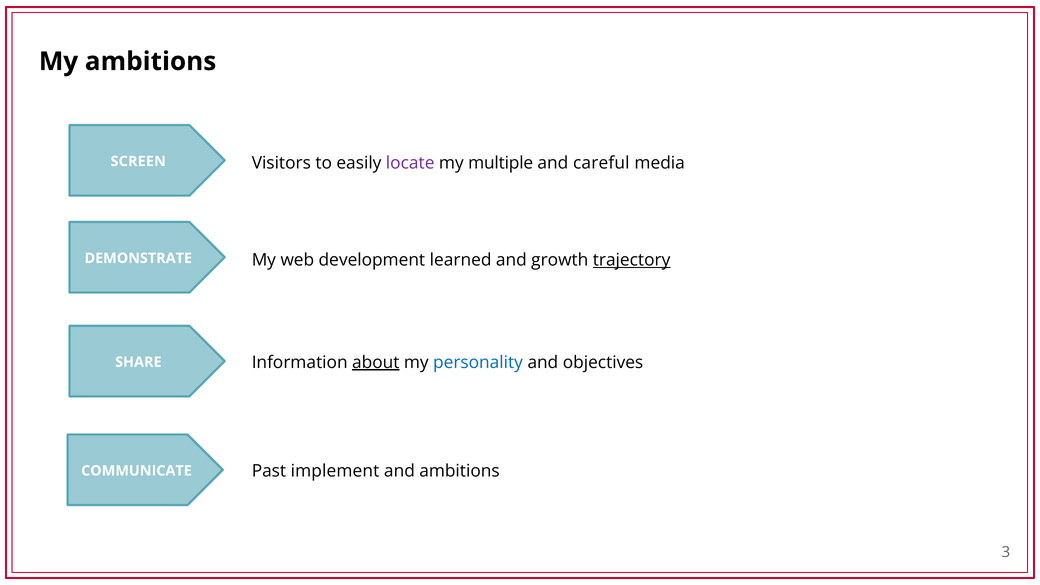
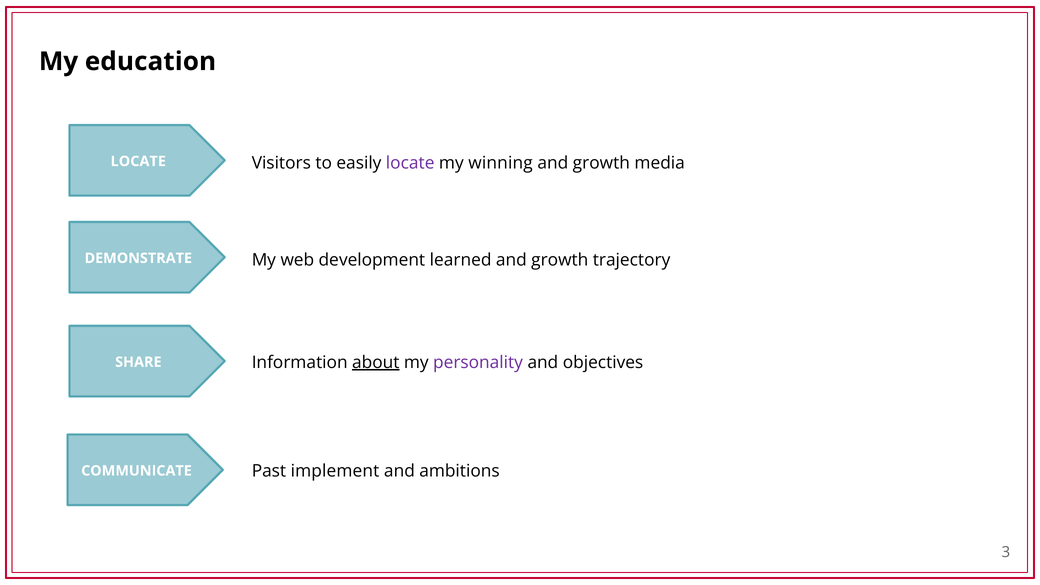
My ambitions: ambitions -> education
SCREEN at (138, 161): SCREEN -> LOCATE
multiple: multiple -> winning
careful at (601, 163): careful -> growth
trajectory underline: present -> none
personality colour: blue -> purple
